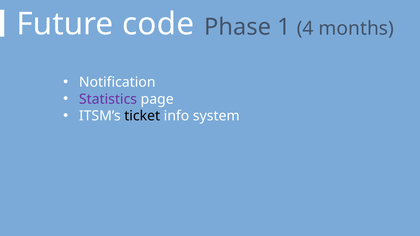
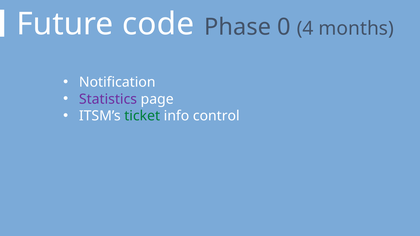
1: 1 -> 0
ticket colour: black -> green
system: system -> control
